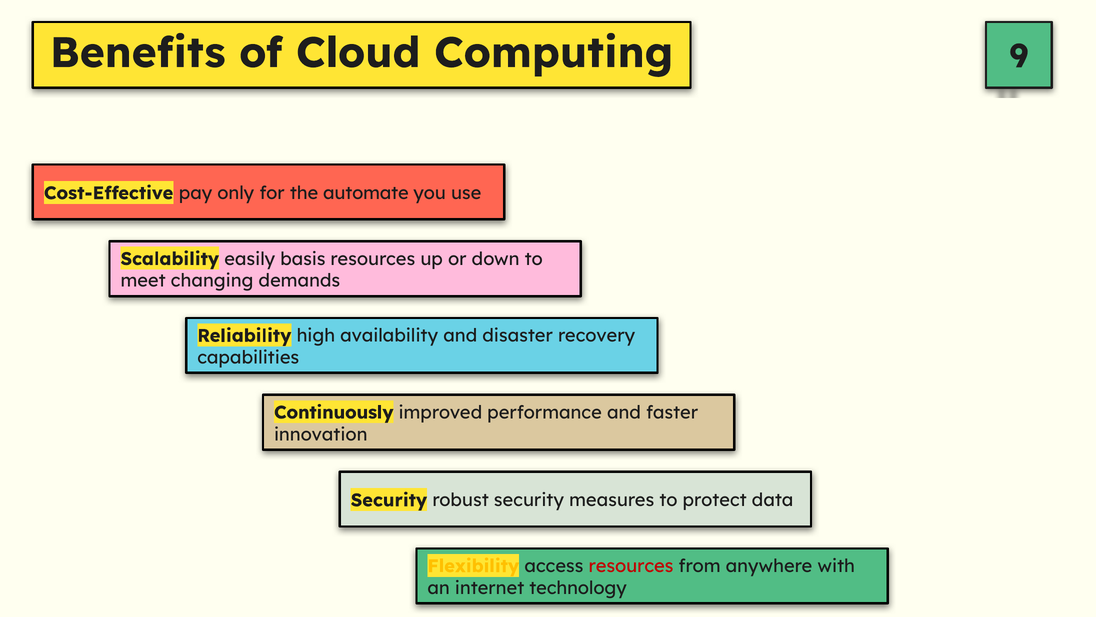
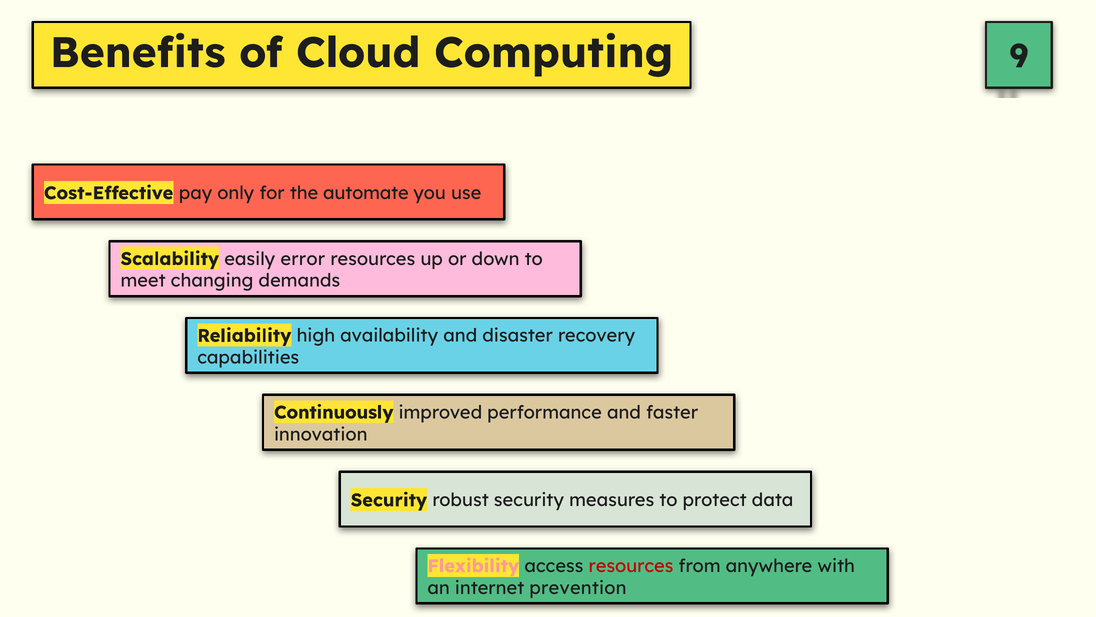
basis: basis -> error
Flexibility colour: yellow -> pink
technology: technology -> prevention
